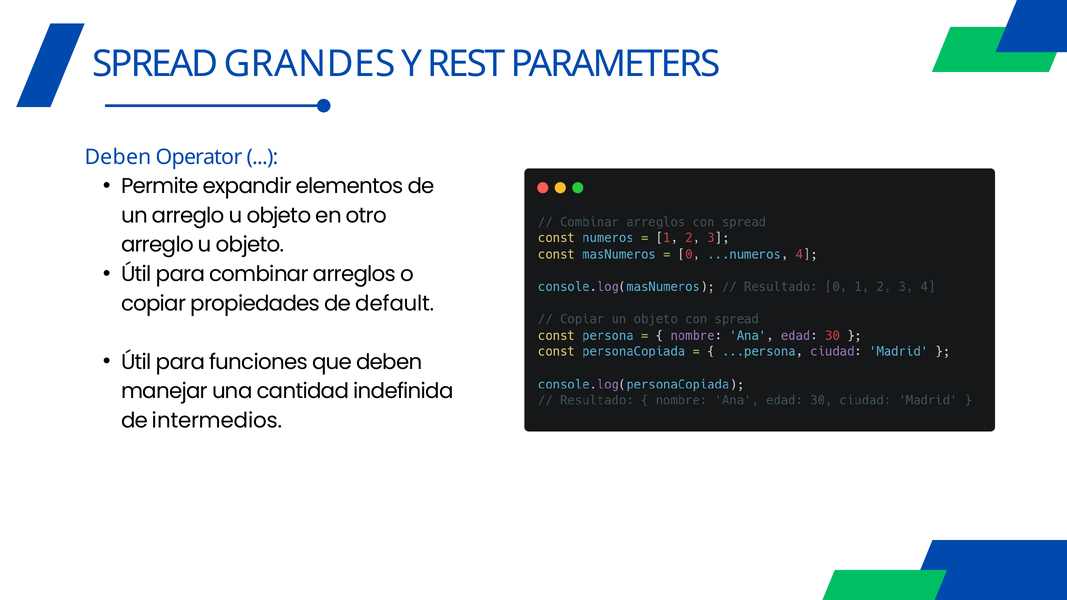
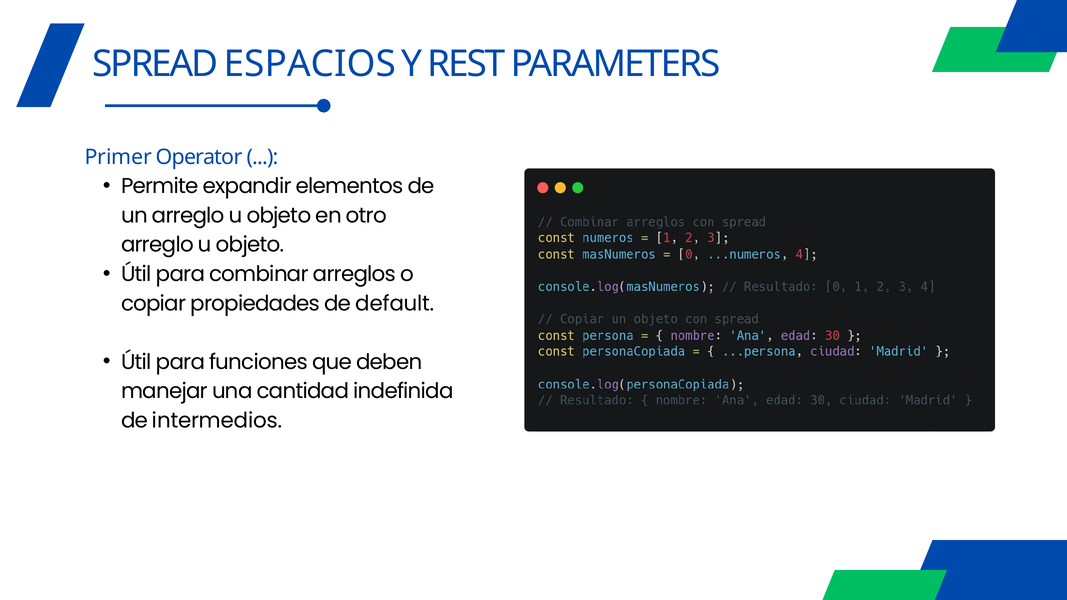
GRANDES: GRANDES -> ESPACIOS
Deben at (118, 157): Deben -> Primer
